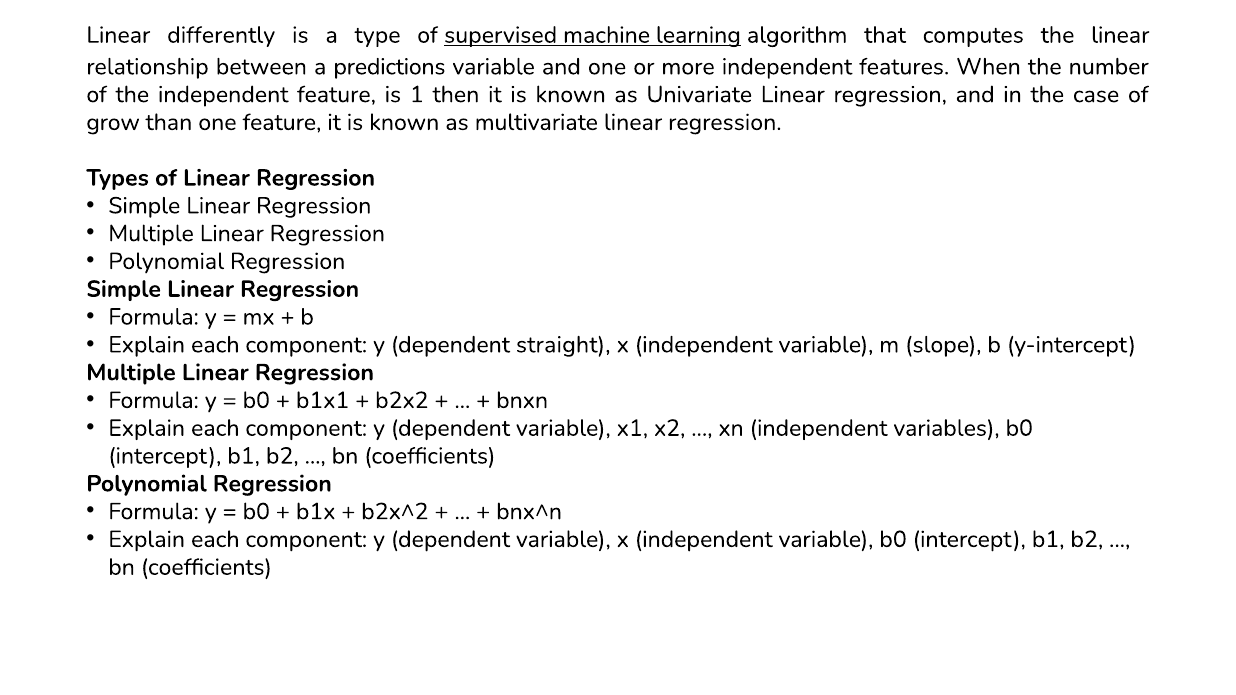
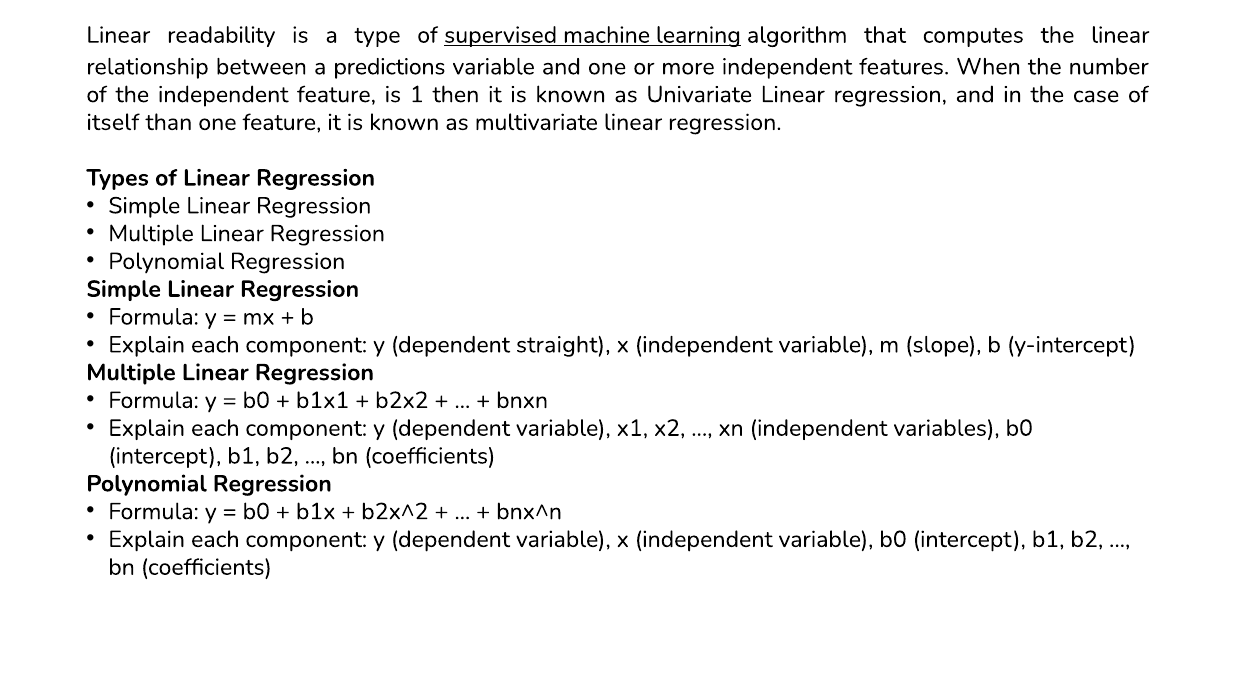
differently: differently -> readability
grow: grow -> itself
